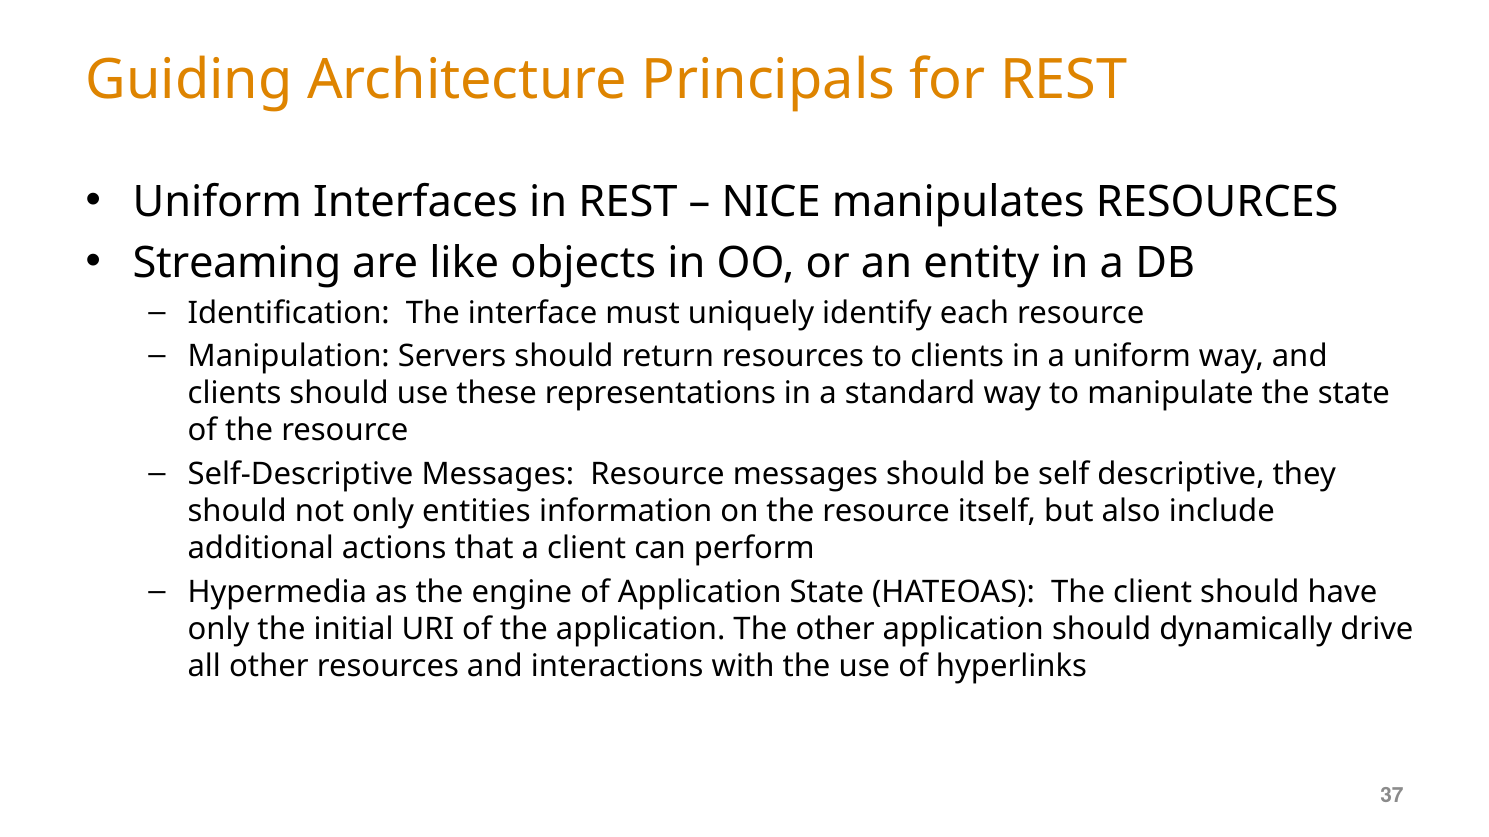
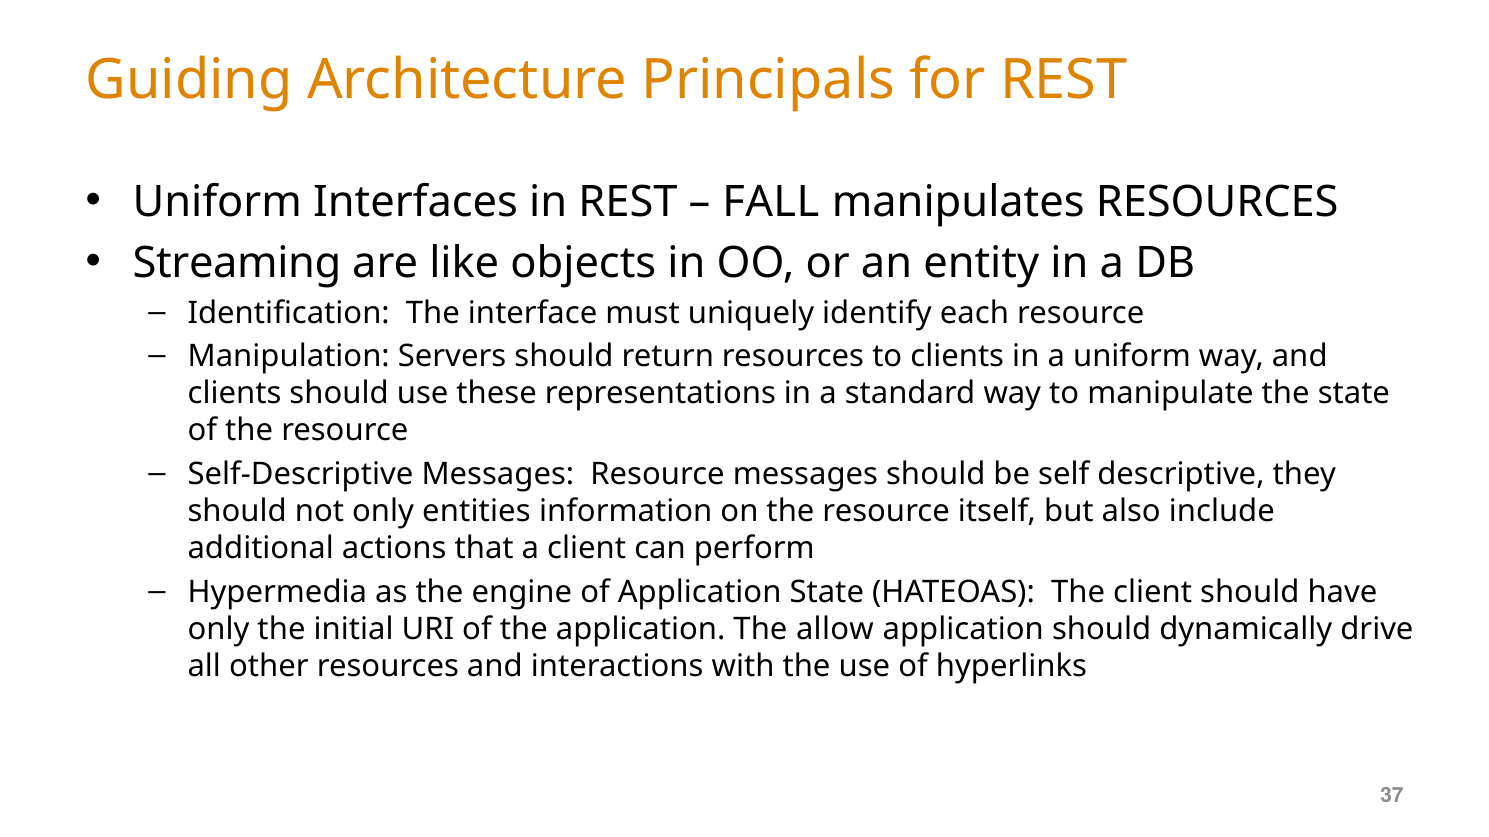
NICE: NICE -> FALL
The other: other -> allow
